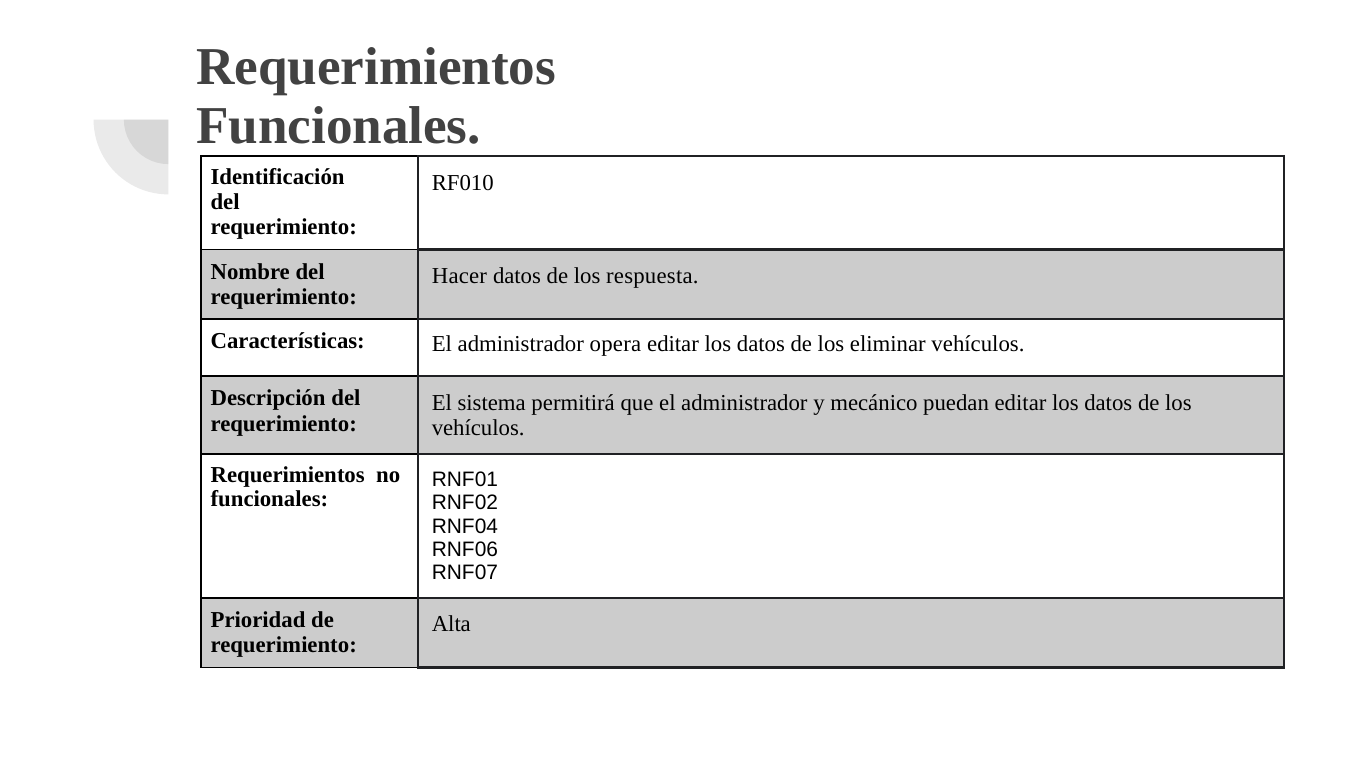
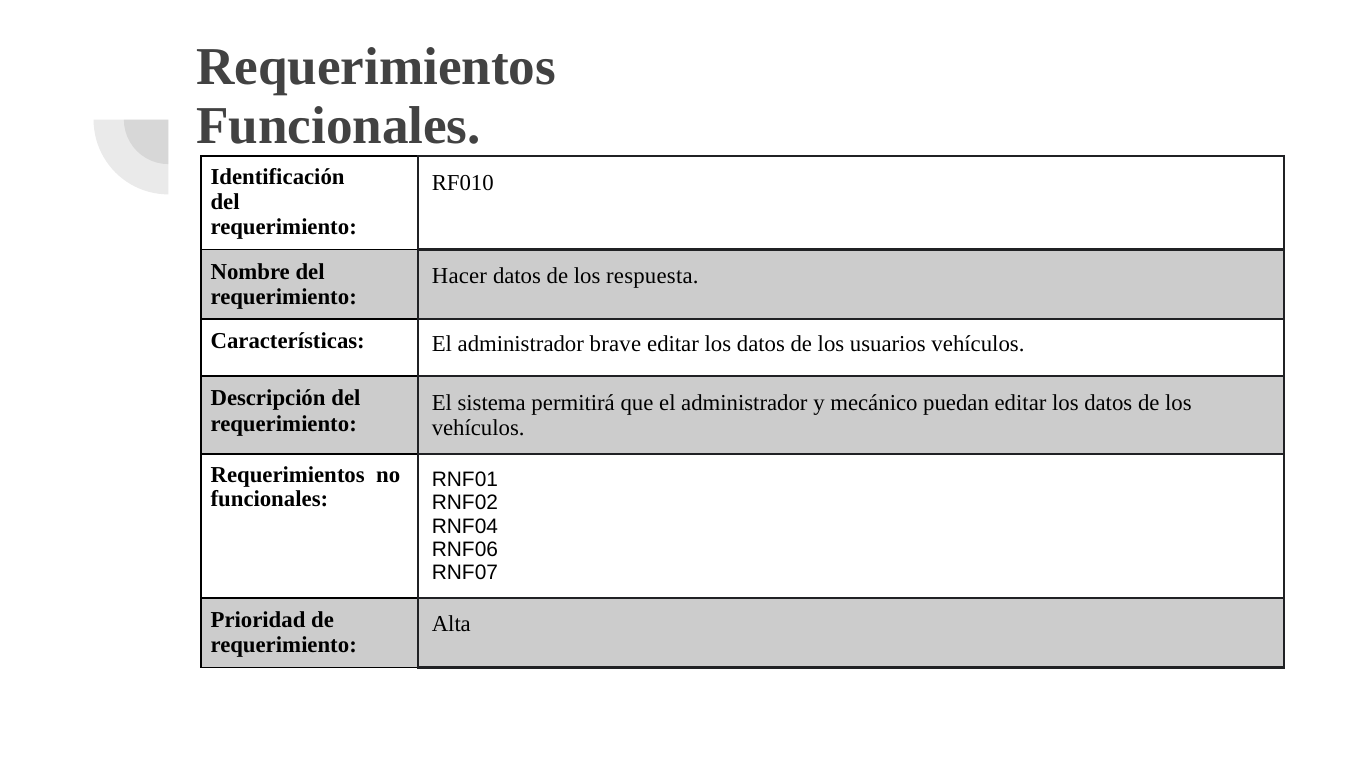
opera: opera -> brave
eliminar: eliminar -> usuarios
